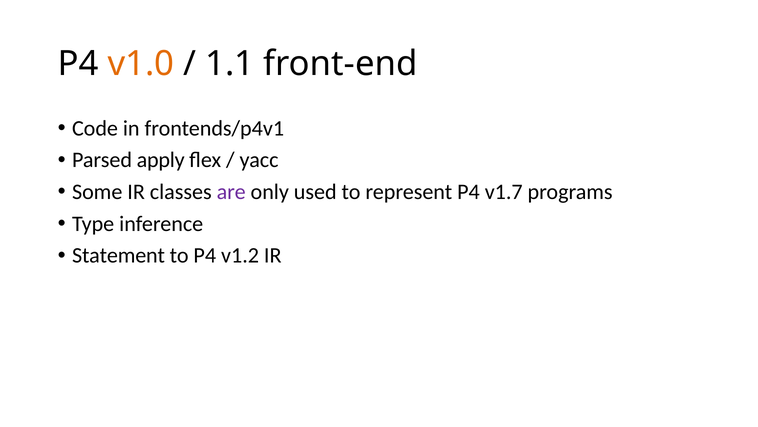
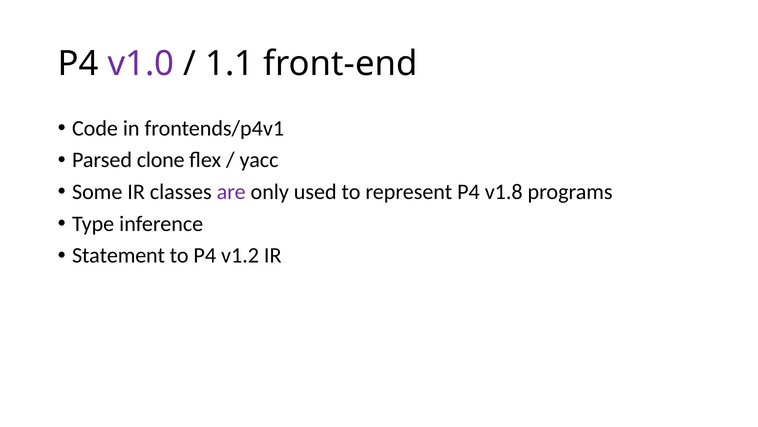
v1.0 colour: orange -> purple
apply: apply -> clone
v1.7: v1.7 -> v1.8
